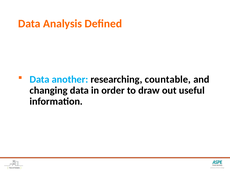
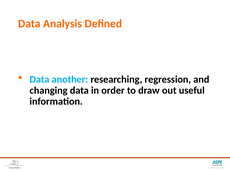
countable: countable -> regression
